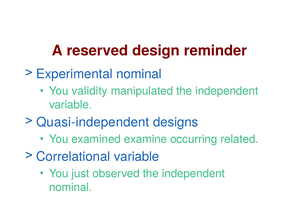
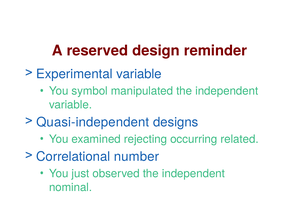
Experimental nominal: nominal -> variable
validity: validity -> symbol
examine: examine -> rejecting
Correlational variable: variable -> number
